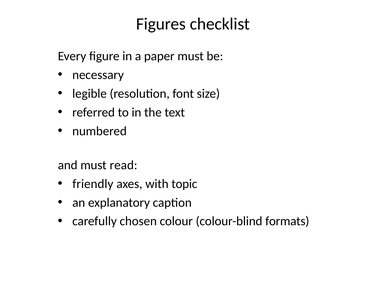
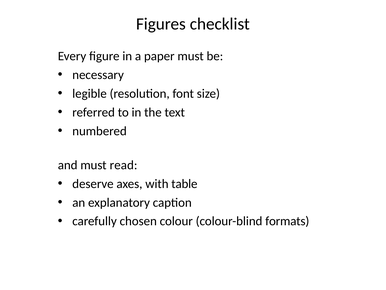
friendly: friendly -> deserve
topic: topic -> table
